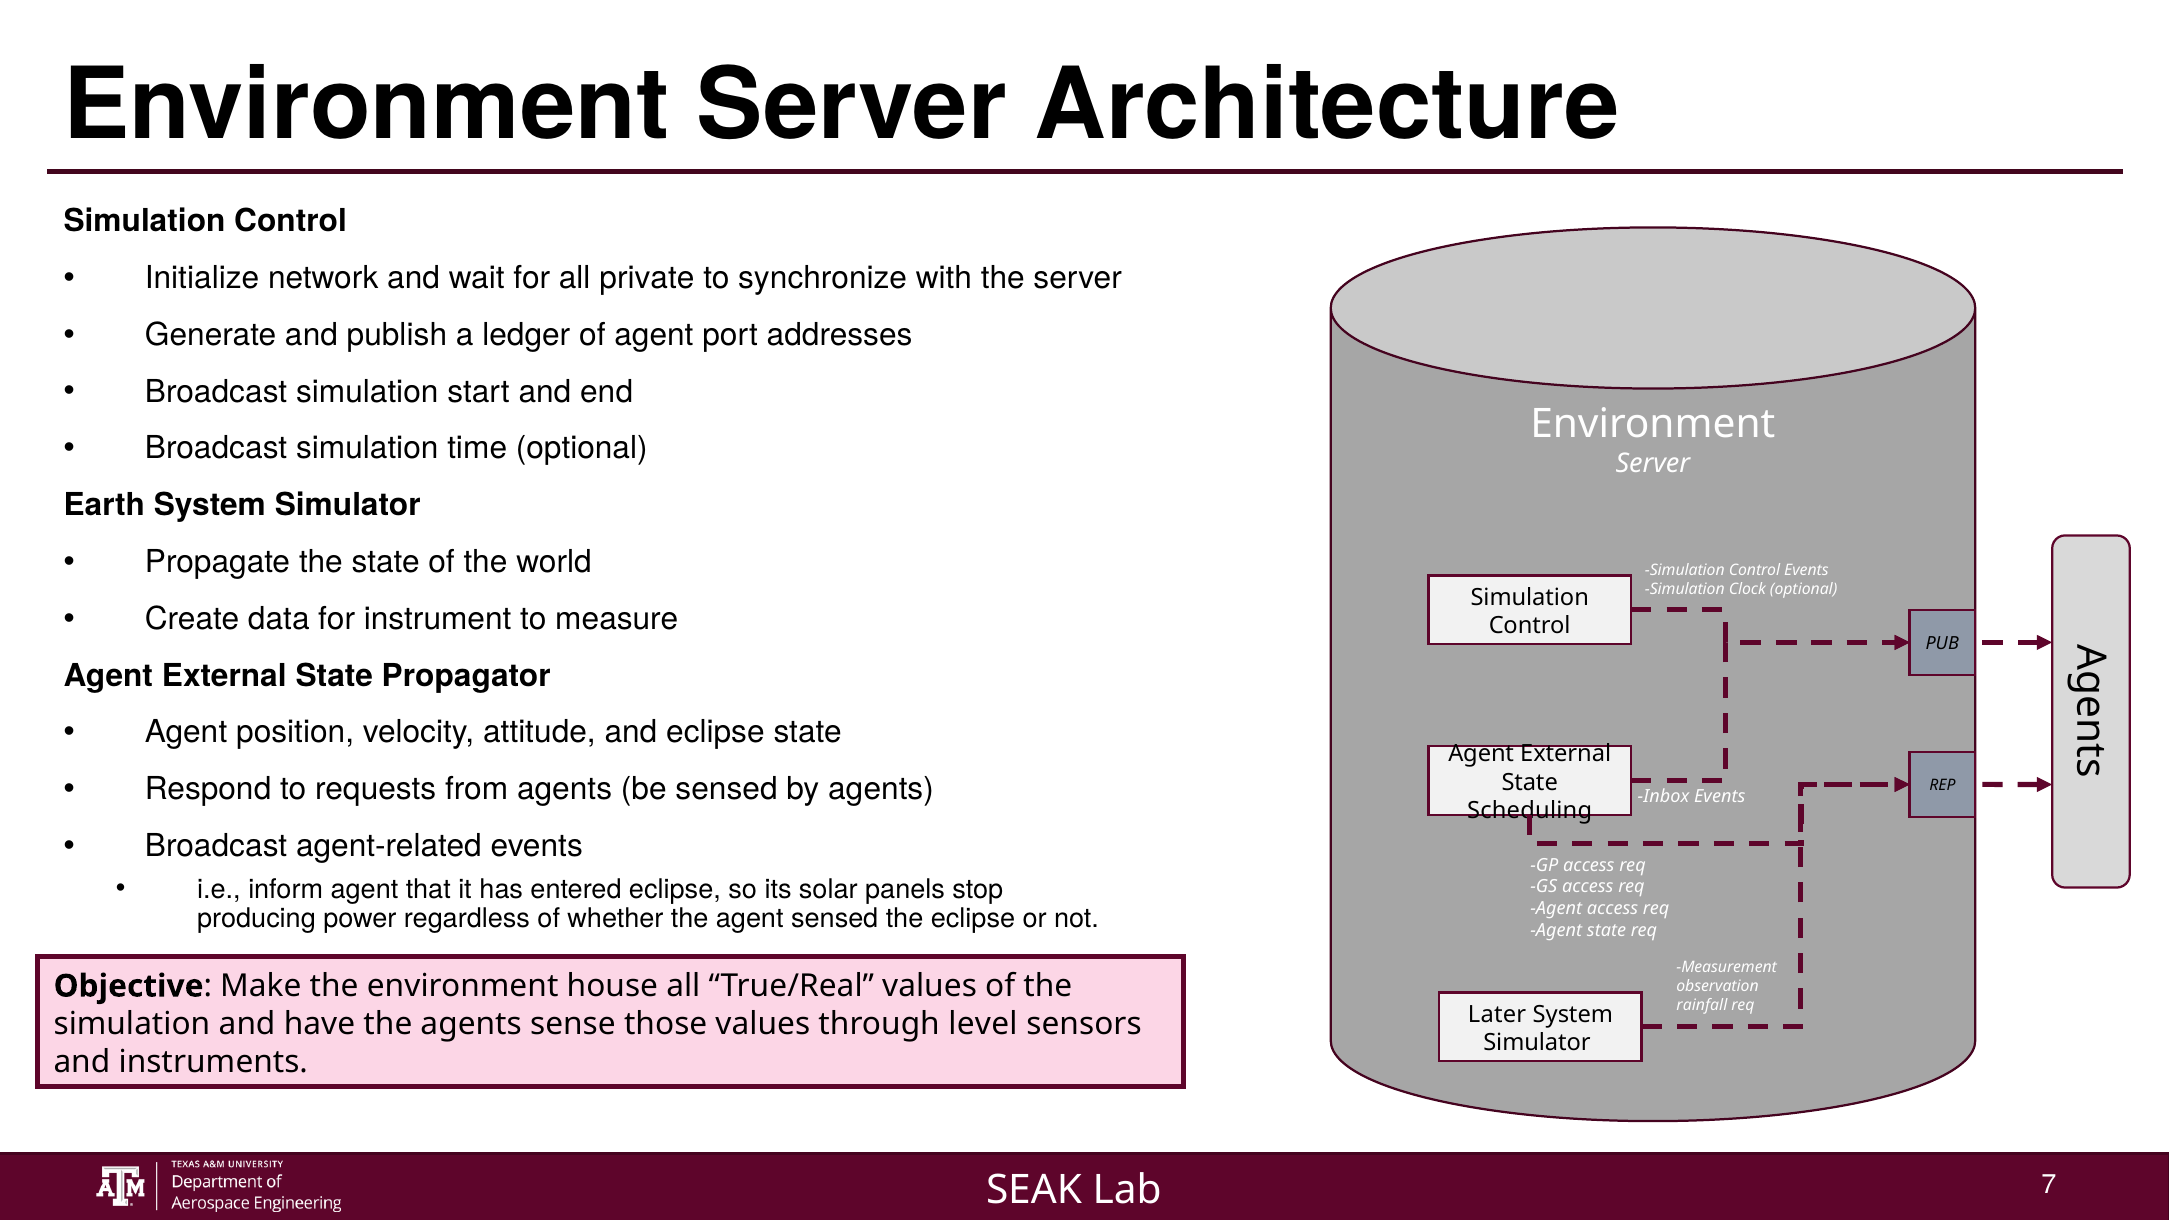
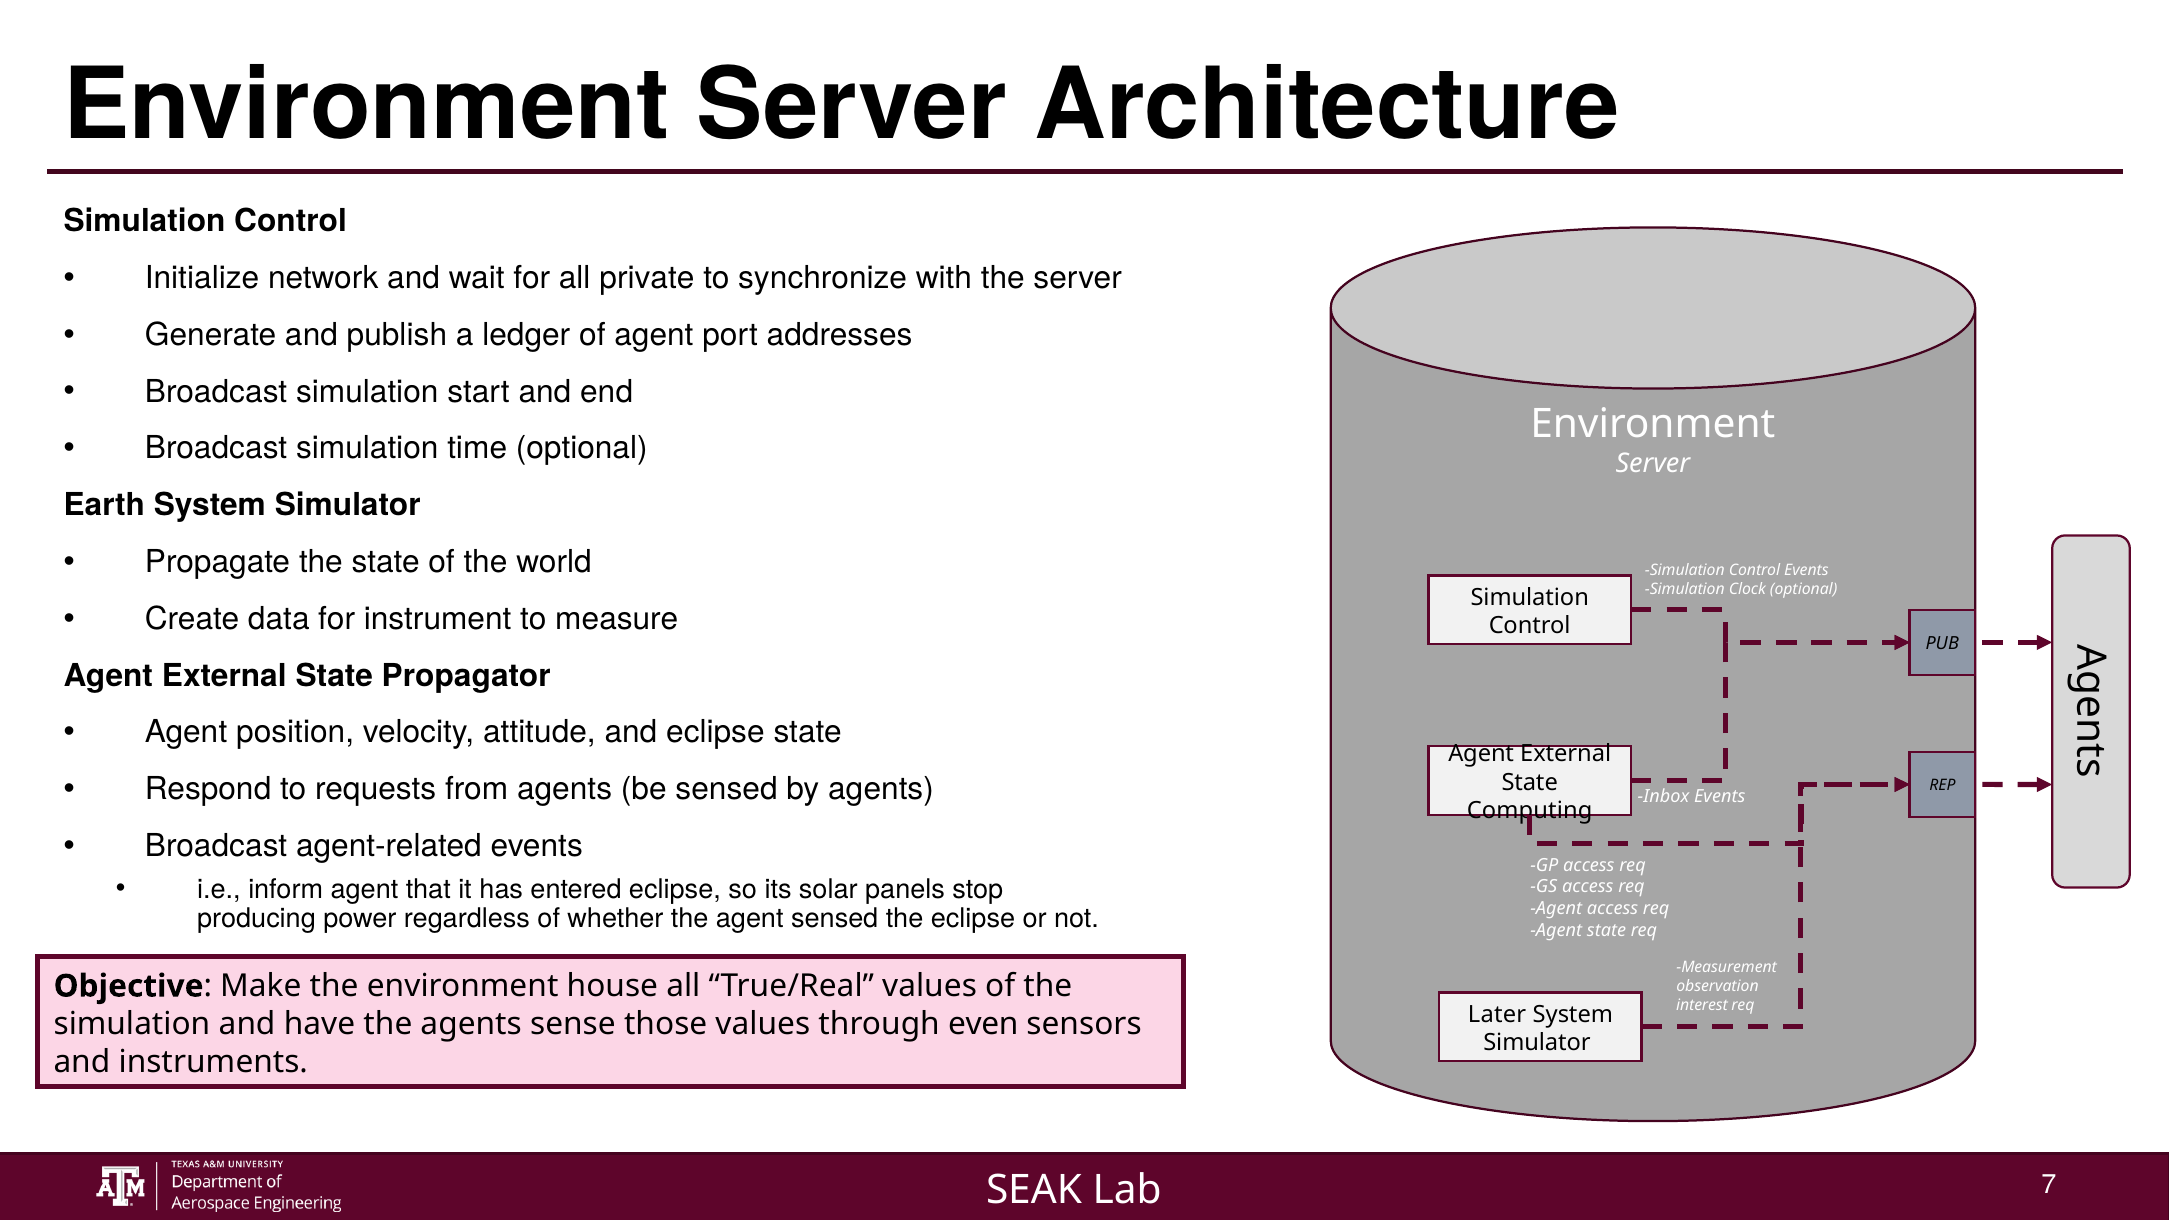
Scheduling: Scheduling -> Computing
rainfall: rainfall -> interest
level: level -> even
